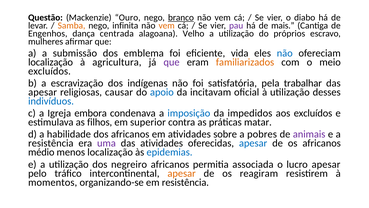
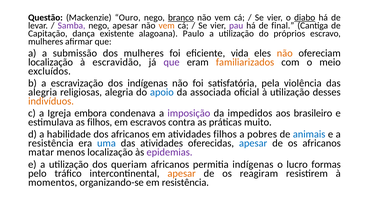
diabo underline: none -> present
Samba colour: orange -> purple
nego infinita: infinita -> apesar
mais: mais -> final
Engenhos: Engenhos -> Capitação
centrada: centrada -> existente
Velho: Velho -> Paulo
dos emblema: emblema -> mulheres
não at (285, 53) colour: blue -> orange
agricultura: agricultura -> escravidão
trabalhar: trabalhar -> violência
apesar at (43, 92): apesar -> alegria
religiosas causar: causar -> alegria
incitavam: incitavam -> associada
indivíduos colour: blue -> orange
imposição colour: blue -> purple
aos excluídos: excluídos -> brasileiro
superior: superior -> escravos
matar: matar -> muito
atividades sobre: sobre -> filhos
animais colour: purple -> blue
uma colour: purple -> blue
médio: médio -> matar
epidemias colour: blue -> purple
negreiro: negreiro -> queriam
permitia associada: associada -> indígenas
lucro apesar: apesar -> formas
